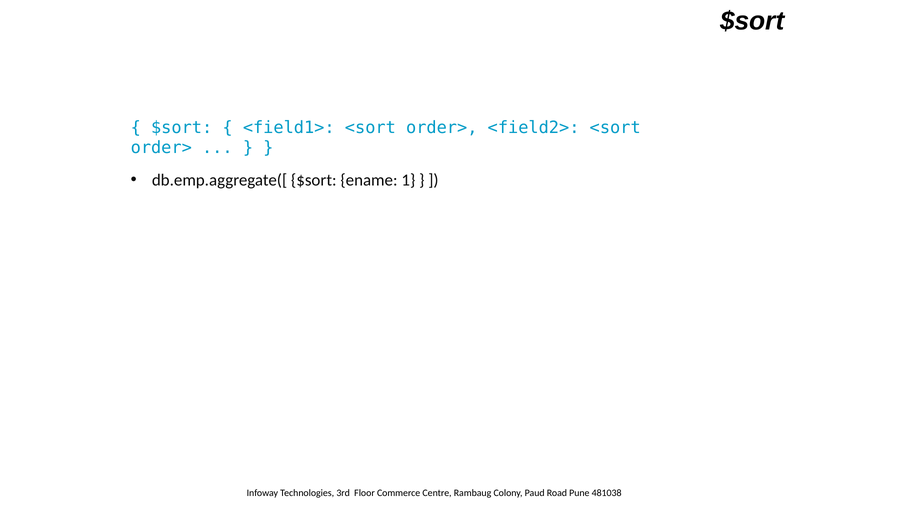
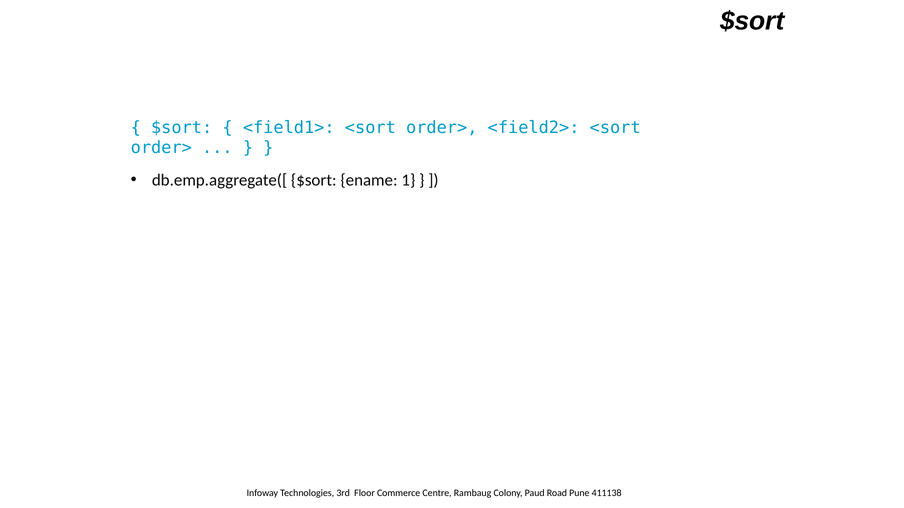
481038: 481038 -> 411138
